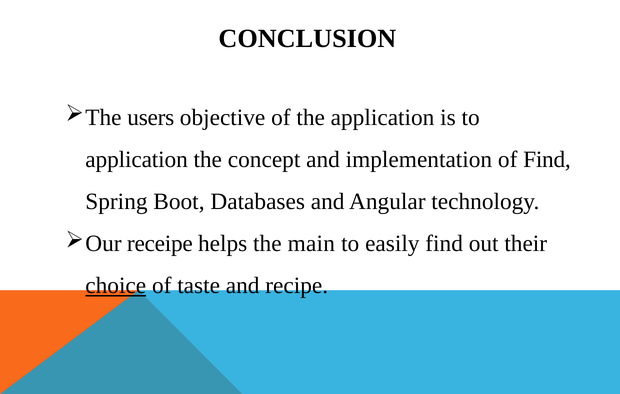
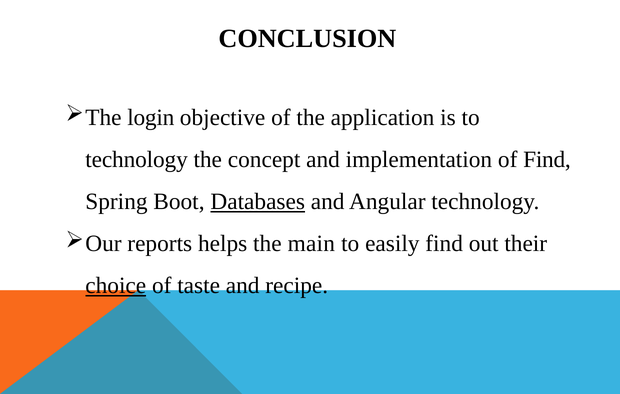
users: users -> login
application at (137, 159): application -> technology
Databases underline: none -> present
receipe: receipe -> reports
